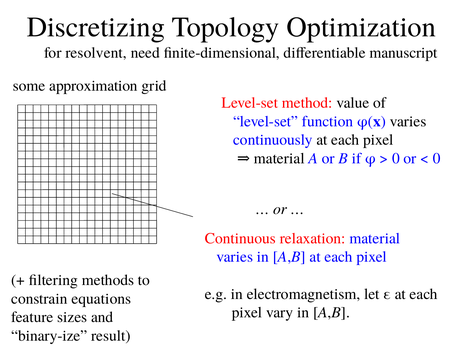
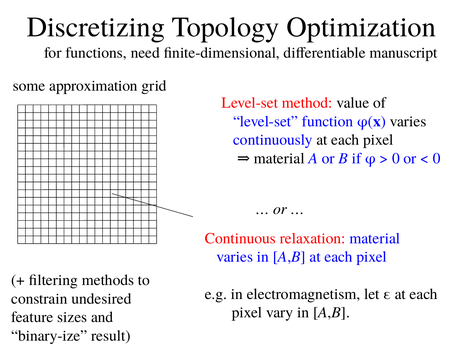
resolvent: resolvent -> functions
equations: equations -> undesired
